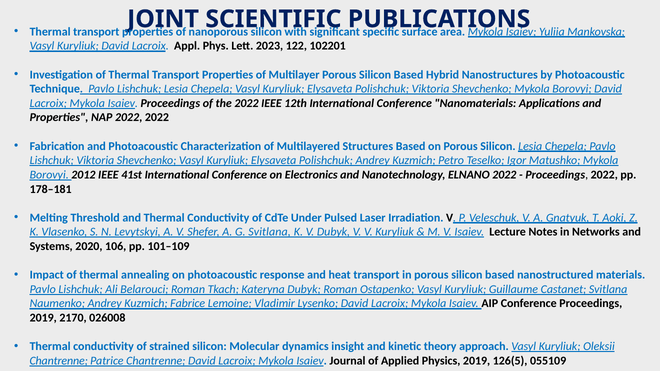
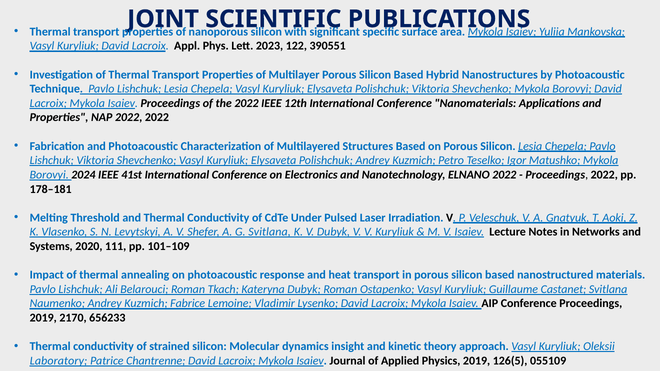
102201: 102201 -> 390551
2012: 2012 -> 2024
106: 106 -> 111
026008: 026008 -> 656233
Chantrenne at (59, 361): Chantrenne -> Laboratory
